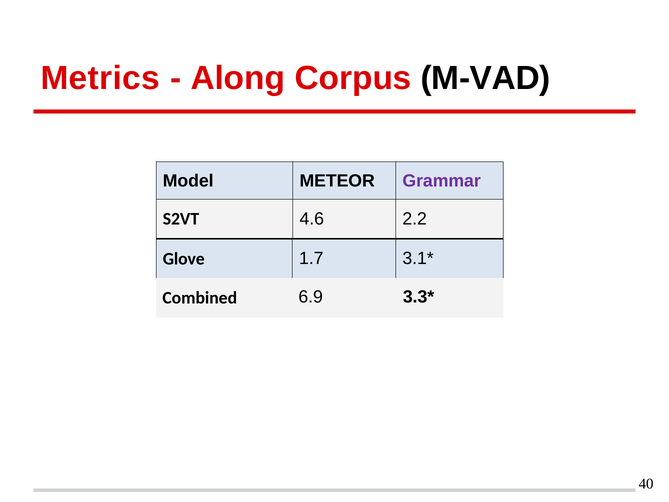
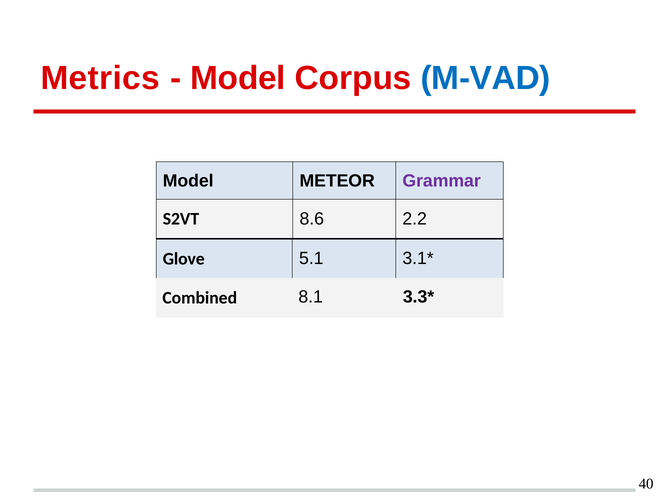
Along at (238, 78): Along -> Model
M-VAD colour: black -> blue
4.6: 4.6 -> 8.6
1.7: 1.7 -> 5.1
6.9: 6.9 -> 8.1
